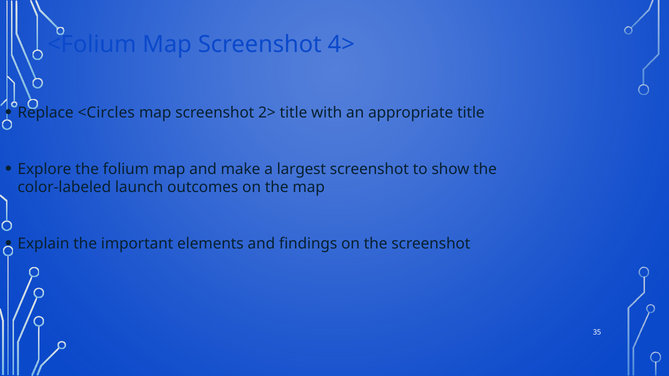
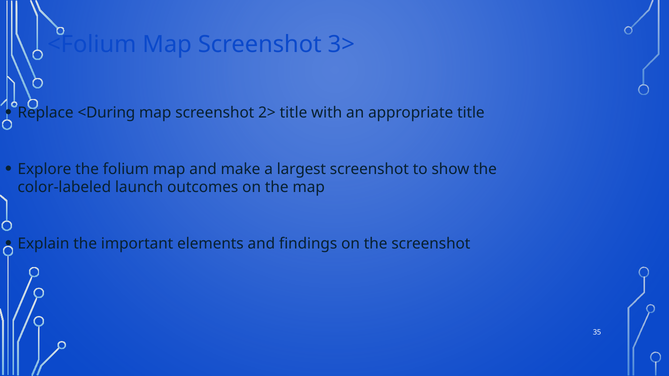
4>: 4> -> 3>
<Circles: <Circles -> <During
